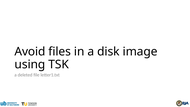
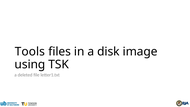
Avoid: Avoid -> Tools
